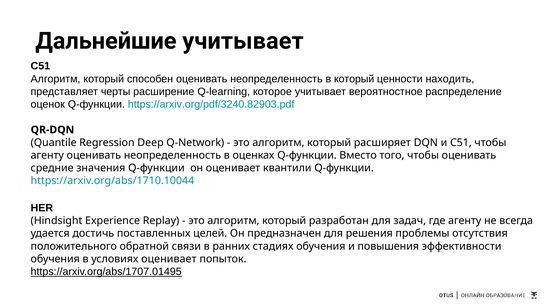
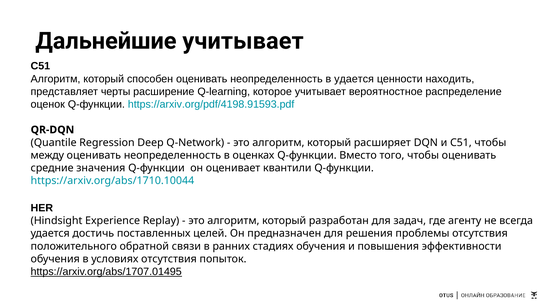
в который: который -> удается
https://arxiv.org/pdf/3240.82903.pdf: https://arxiv.org/pdf/3240.82903.pdf -> https://arxiv.org/pdf/4198.91593.pdf
агенту at (47, 155): агенту -> между
условиях оценивает: оценивает -> отсутствия
